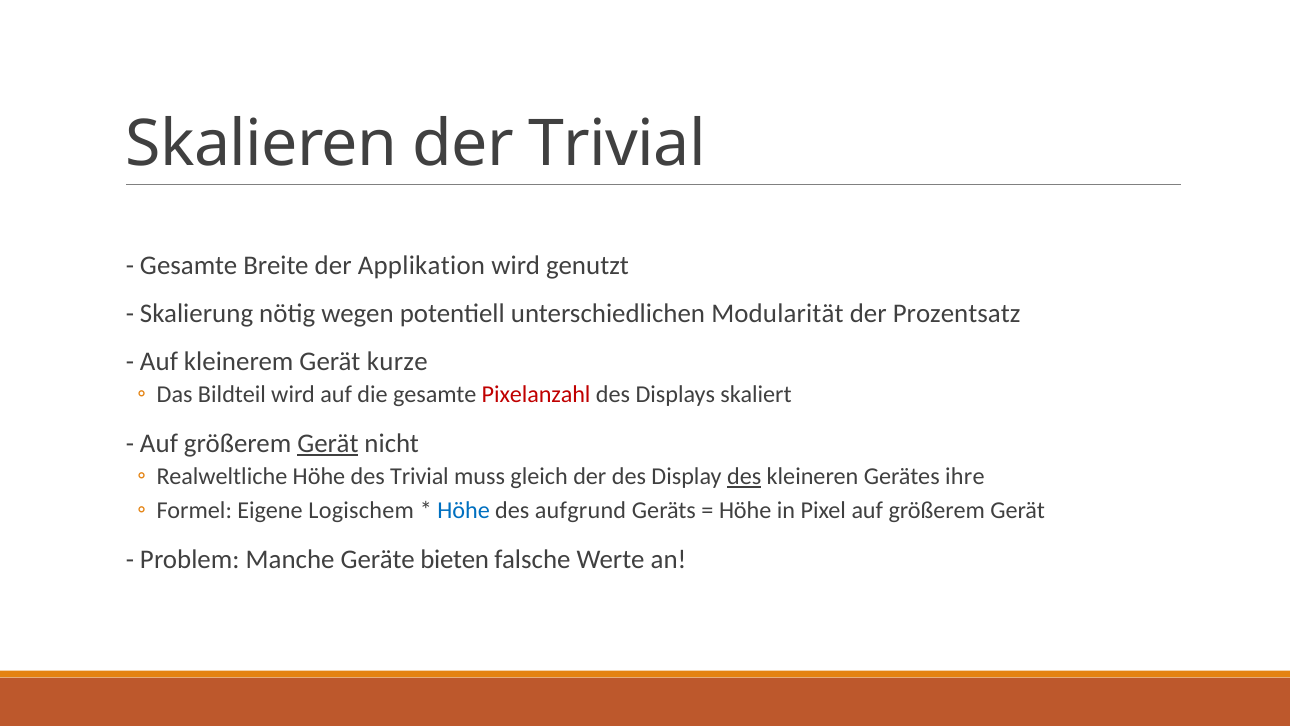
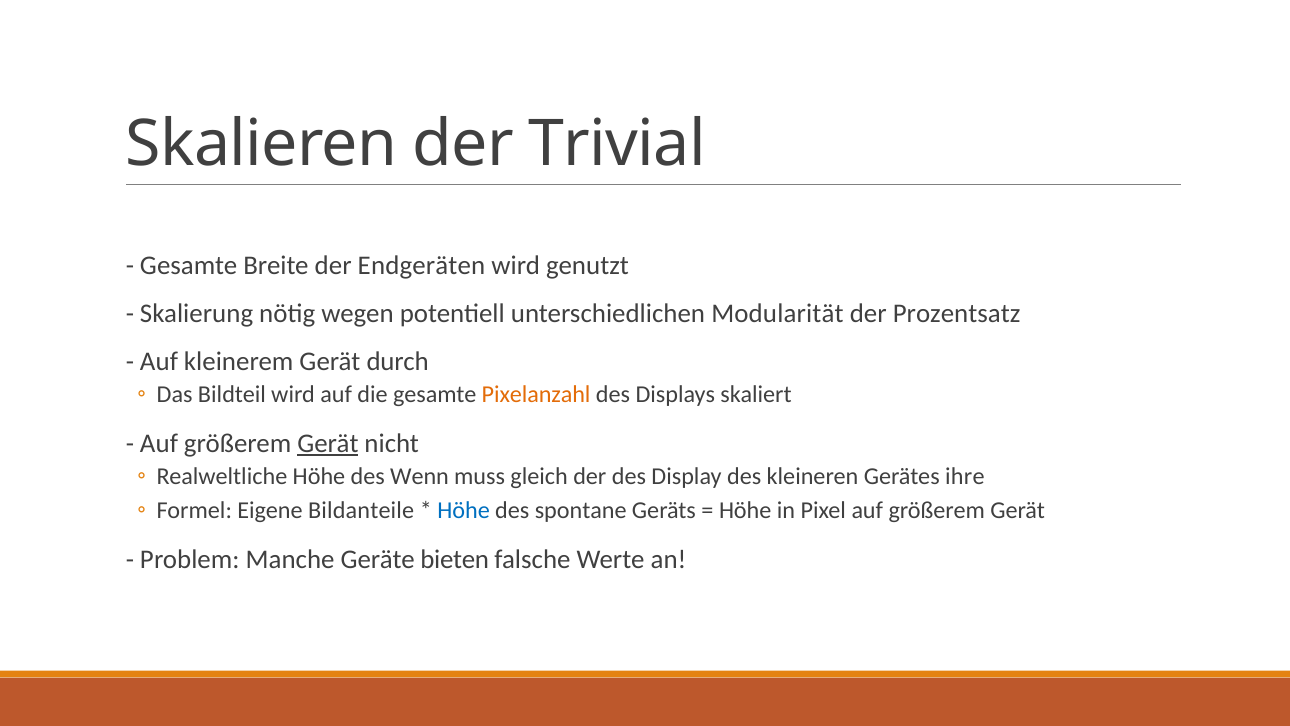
Applikation: Applikation -> Endgeräten
kurze: kurze -> durch
Pixelanzahl colour: red -> orange
des Trivial: Trivial -> Wenn
des at (744, 476) underline: present -> none
Logischem: Logischem -> Bildanteile
aufgrund: aufgrund -> spontane
